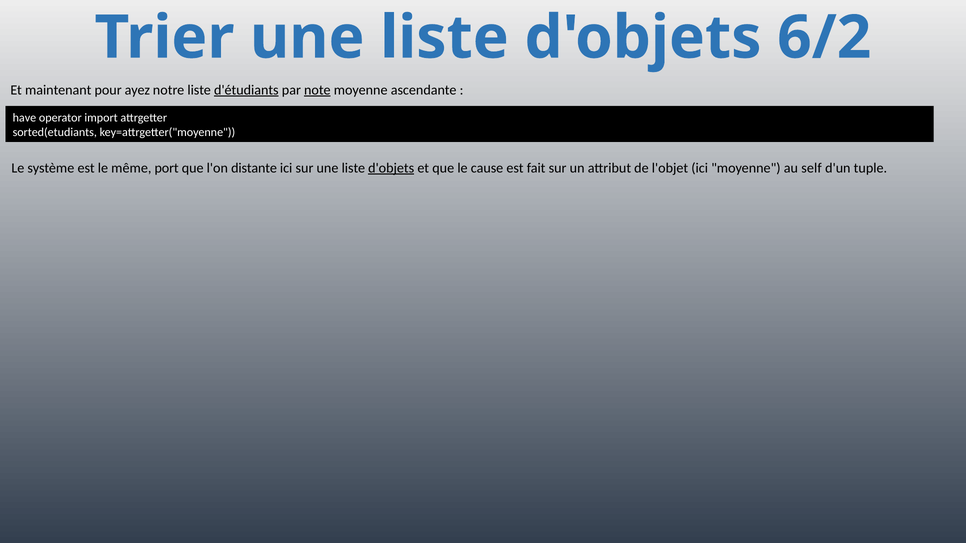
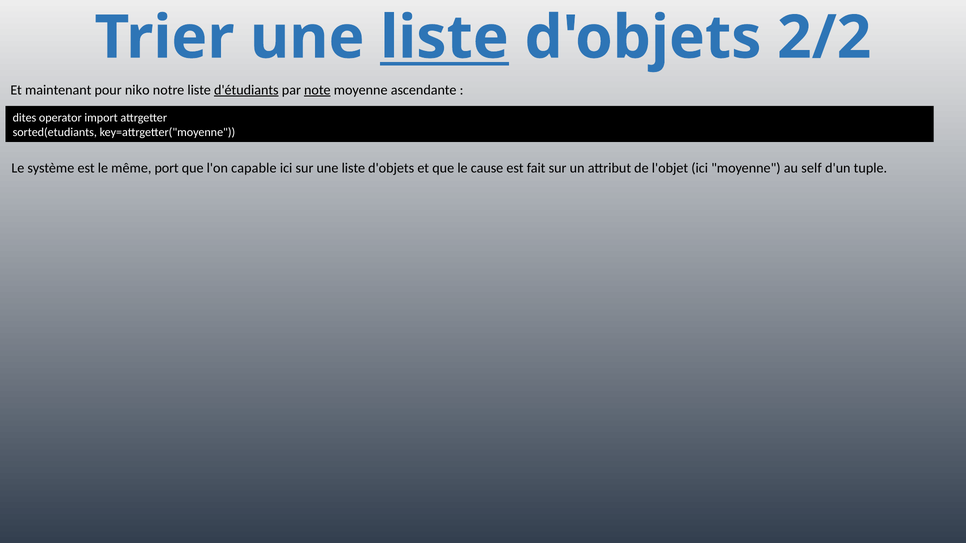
liste at (445, 38) underline: none -> present
6/2: 6/2 -> 2/2
ayez: ayez -> niko
have: have -> dites
distante: distante -> capable
d'objets at (391, 168) underline: present -> none
